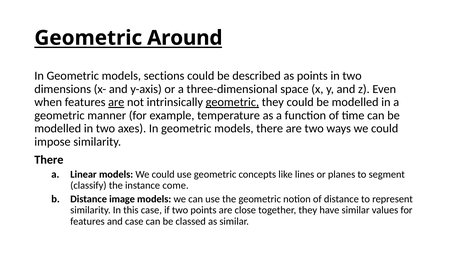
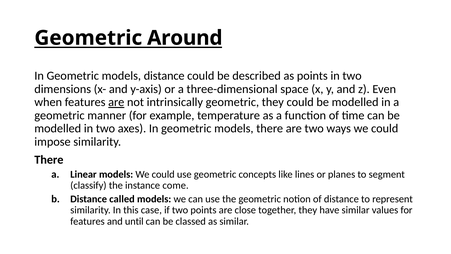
models sections: sections -> distance
geometric at (232, 102) underline: present -> none
image: image -> called
and case: case -> until
